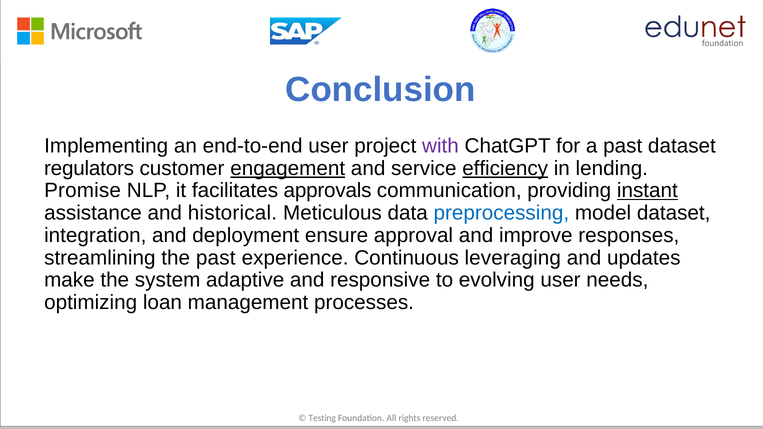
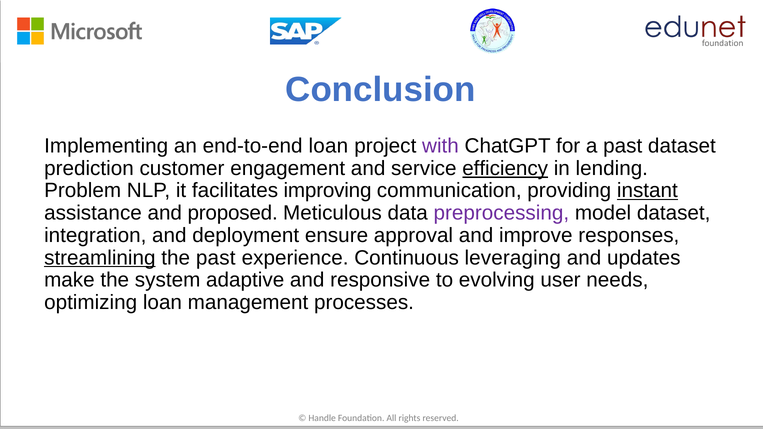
end-to-end user: user -> loan
regulators: regulators -> prediction
engagement underline: present -> none
Promise: Promise -> Problem
approvals: approvals -> improving
historical: historical -> proposed
preprocessing colour: blue -> purple
streamlining underline: none -> present
Testing: Testing -> Handle
